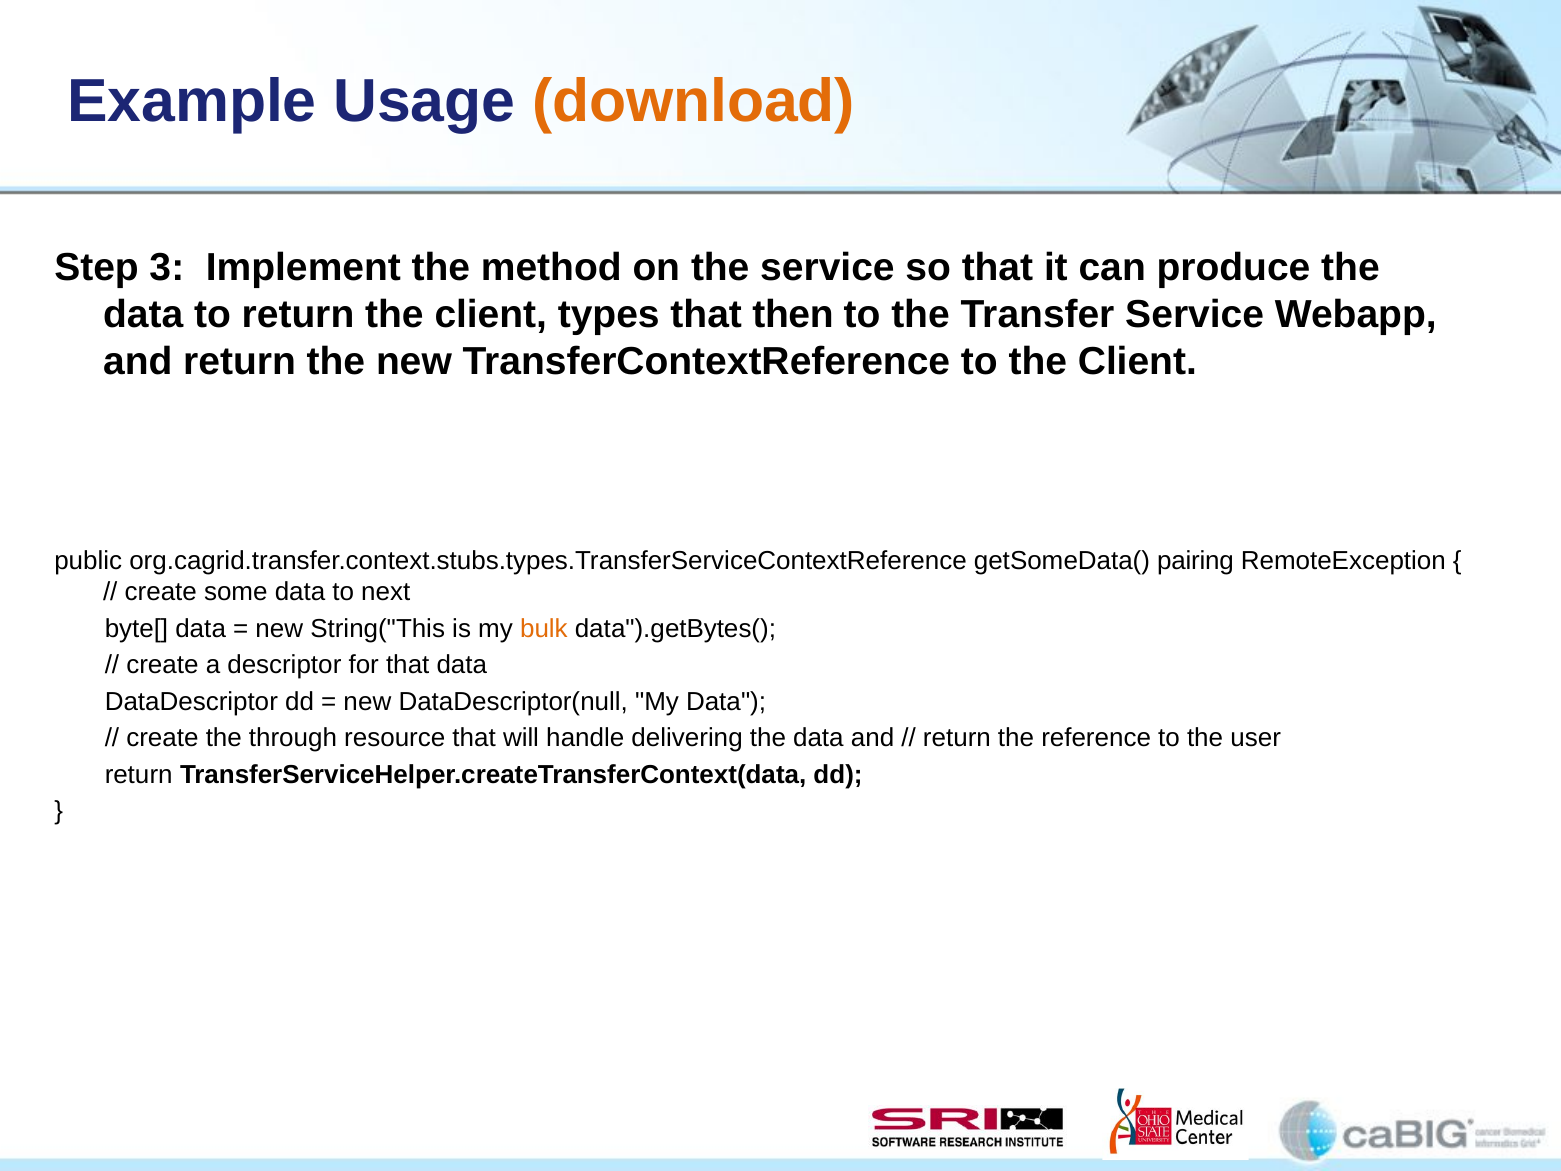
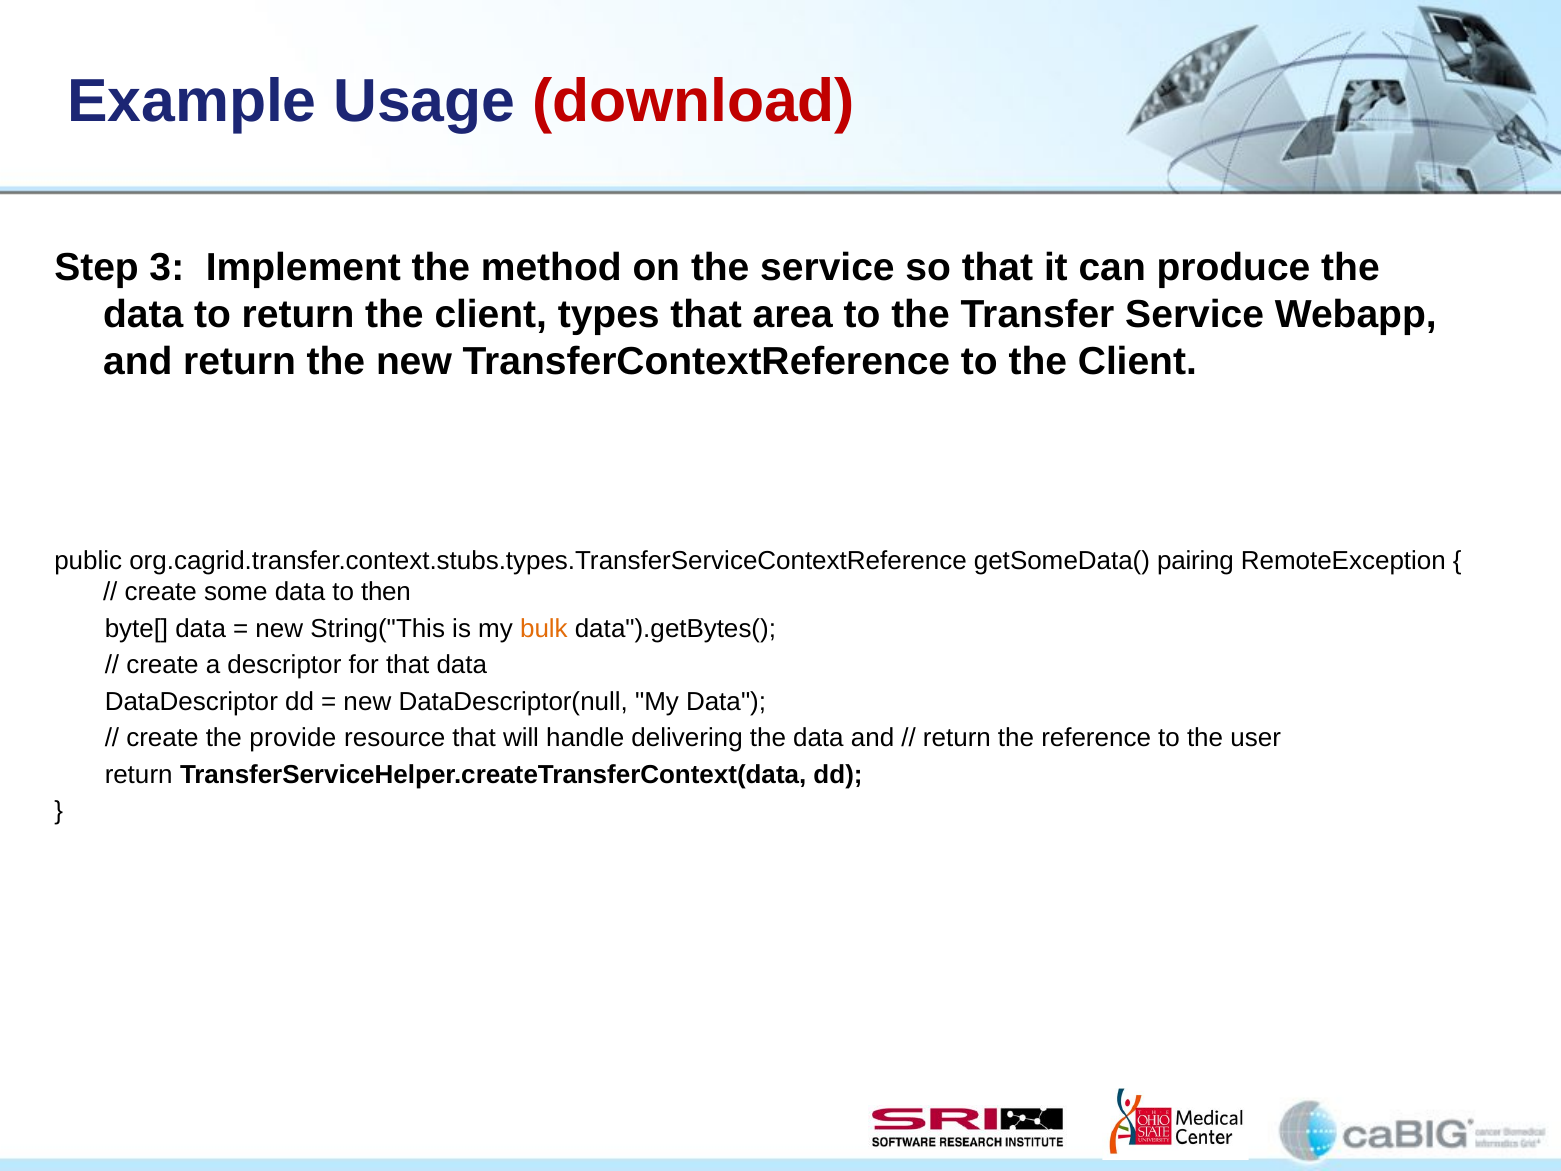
download colour: orange -> red
then: then -> area
next: next -> then
through: through -> provide
